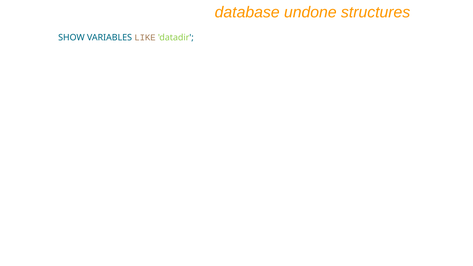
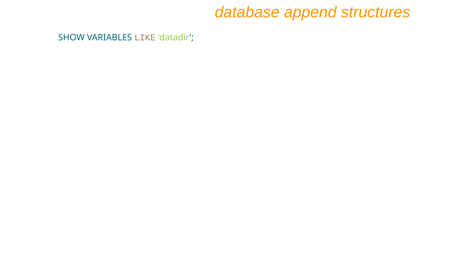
undone: undone -> append
